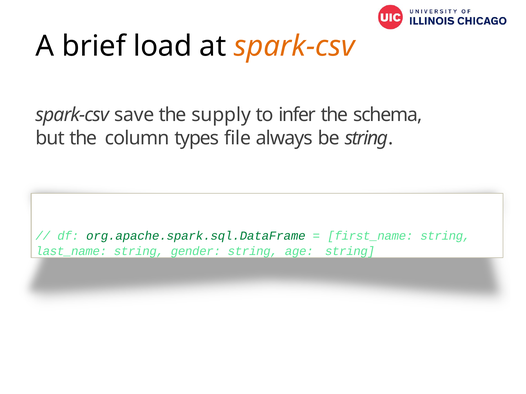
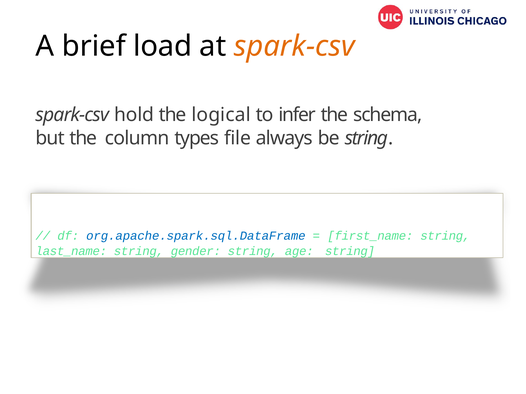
save: save -> hold
supply: supply -> logical
org.apache.spark.sql.DataFrame colour: green -> blue
